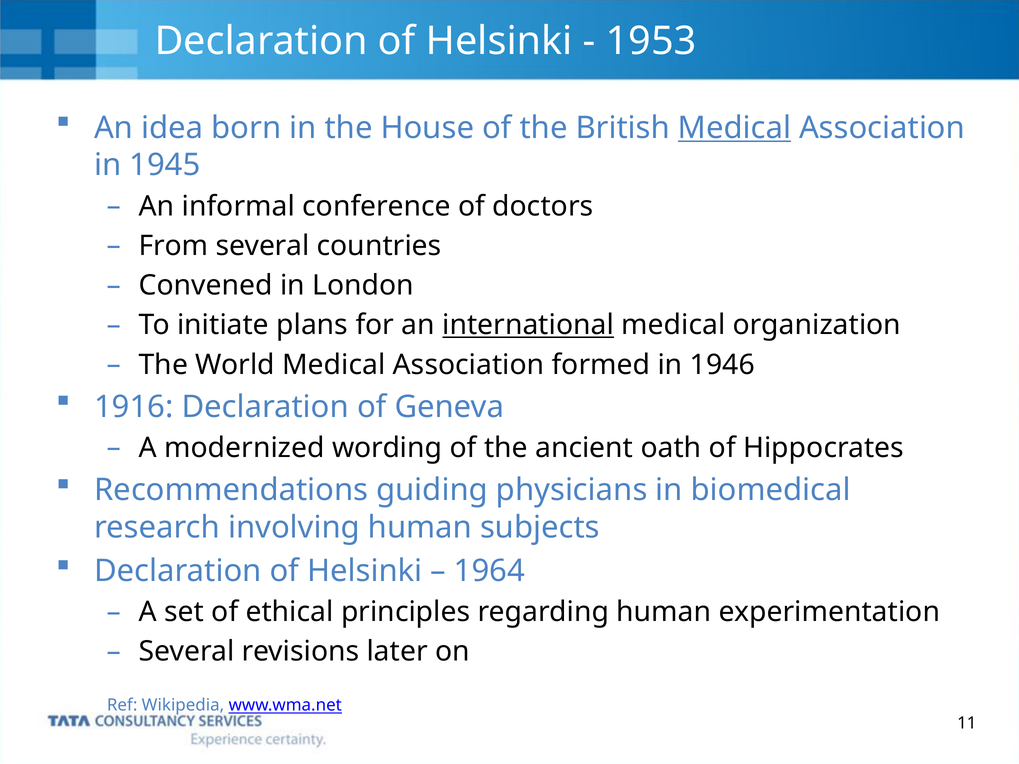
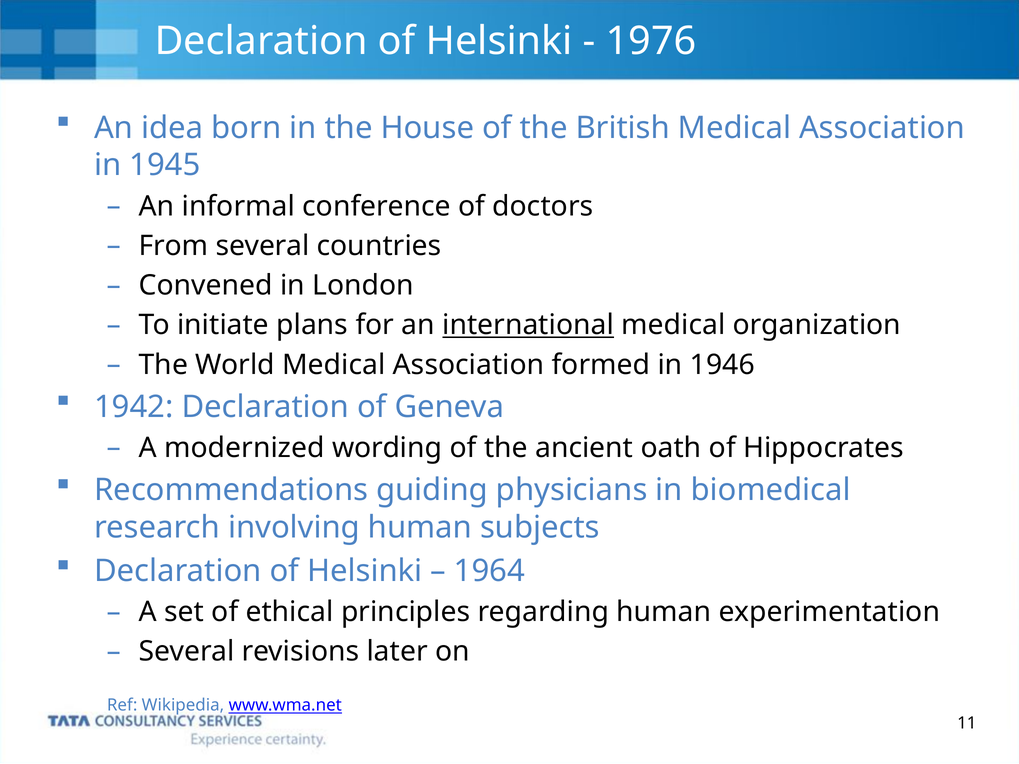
1953: 1953 -> 1976
Medical at (735, 128) underline: present -> none
1916: 1916 -> 1942
